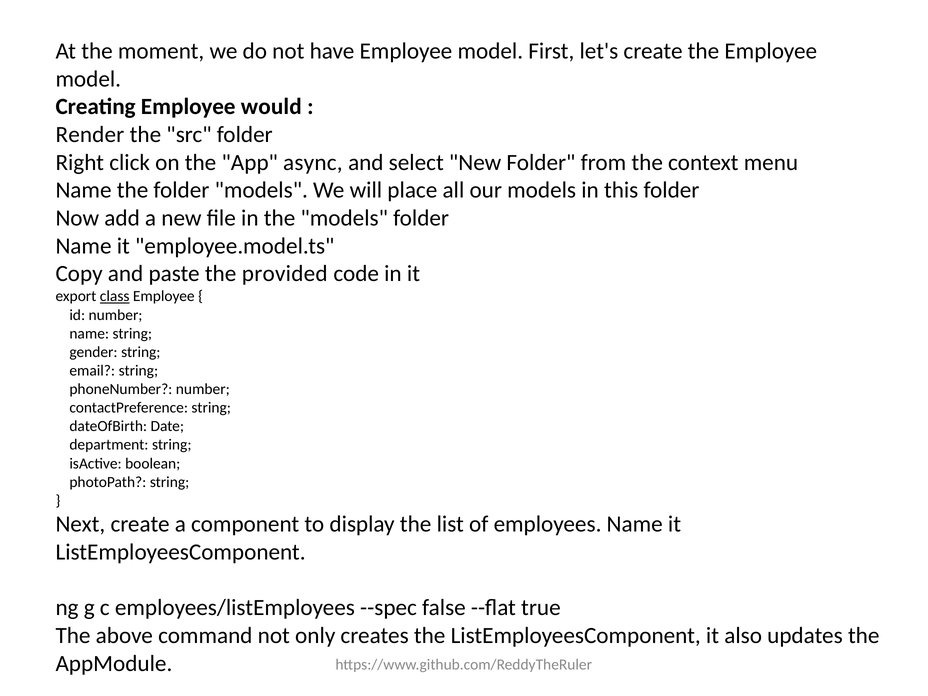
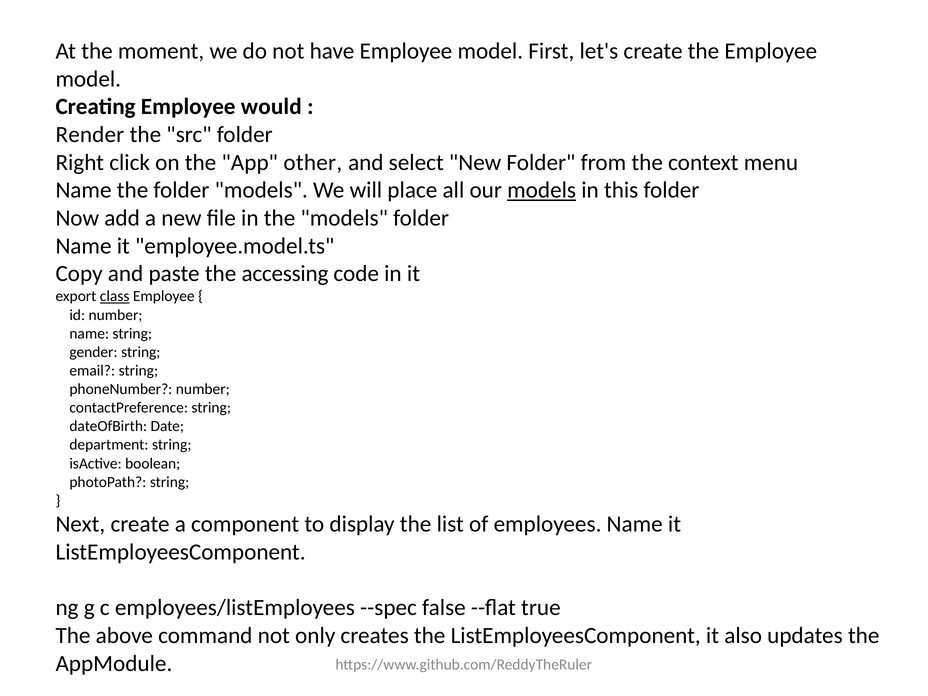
async: async -> other
models at (542, 190) underline: none -> present
provided: provided -> accessing
